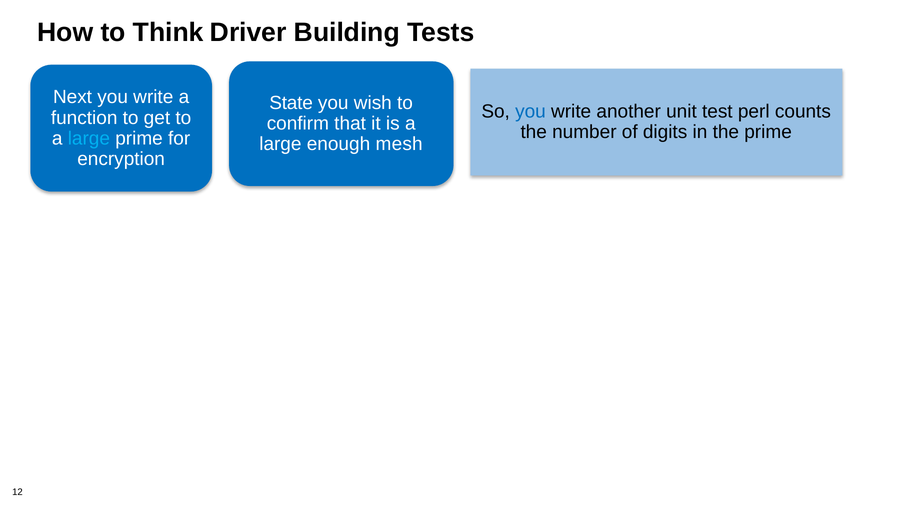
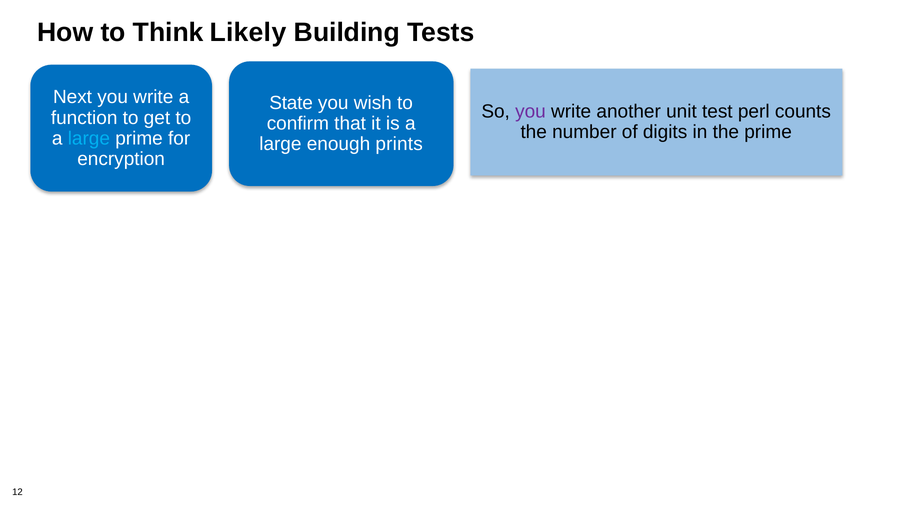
Driver: Driver -> Likely
you at (530, 112) colour: blue -> purple
mesh: mesh -> prints
